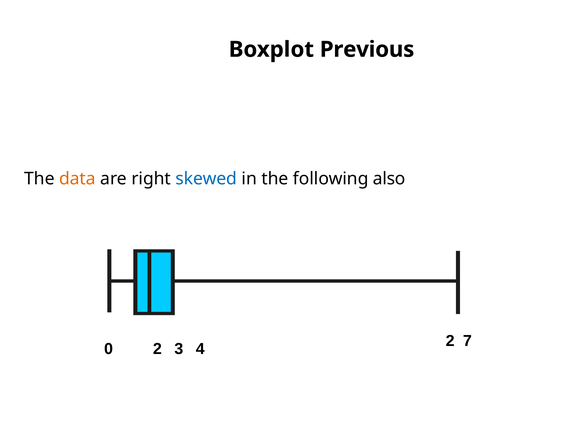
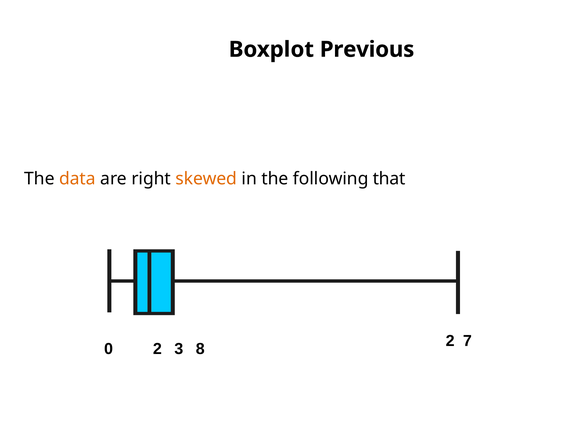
skewed colour: blue -> orange
also: also -> that
4: 4 -> 8
